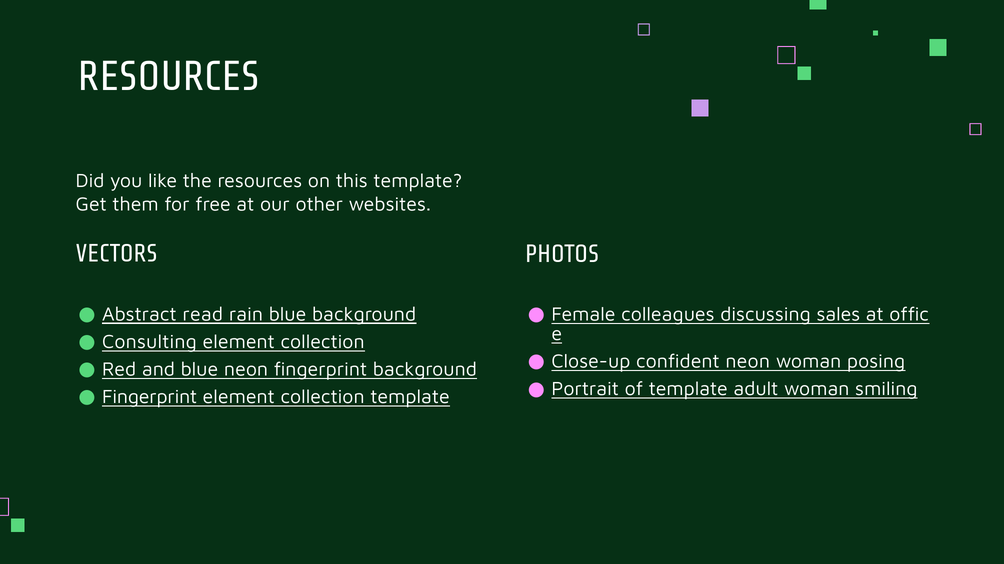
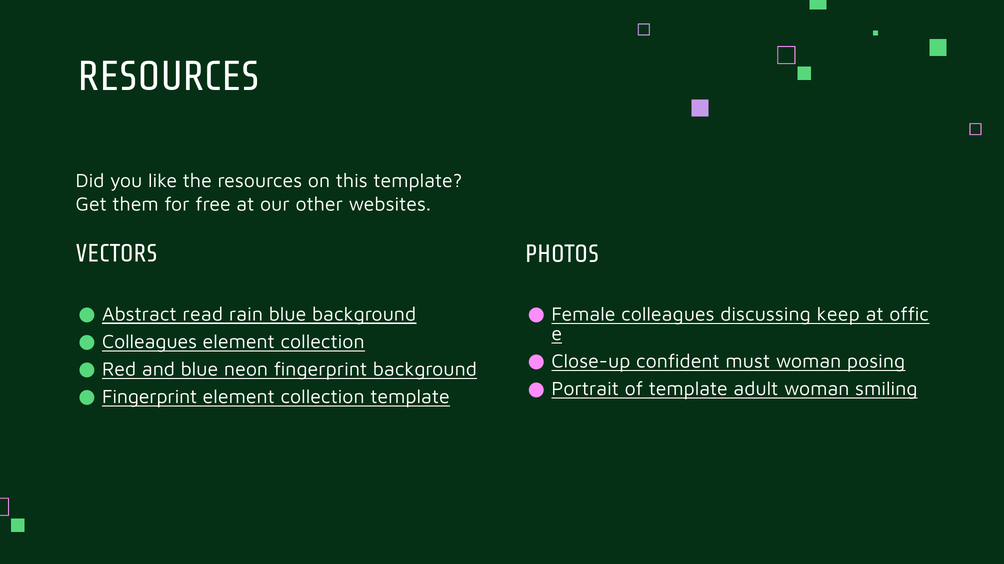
sales: sales -> keep
Consulting at (149, 342): Consulting -> Colleagues
confident neon: neon -> must
